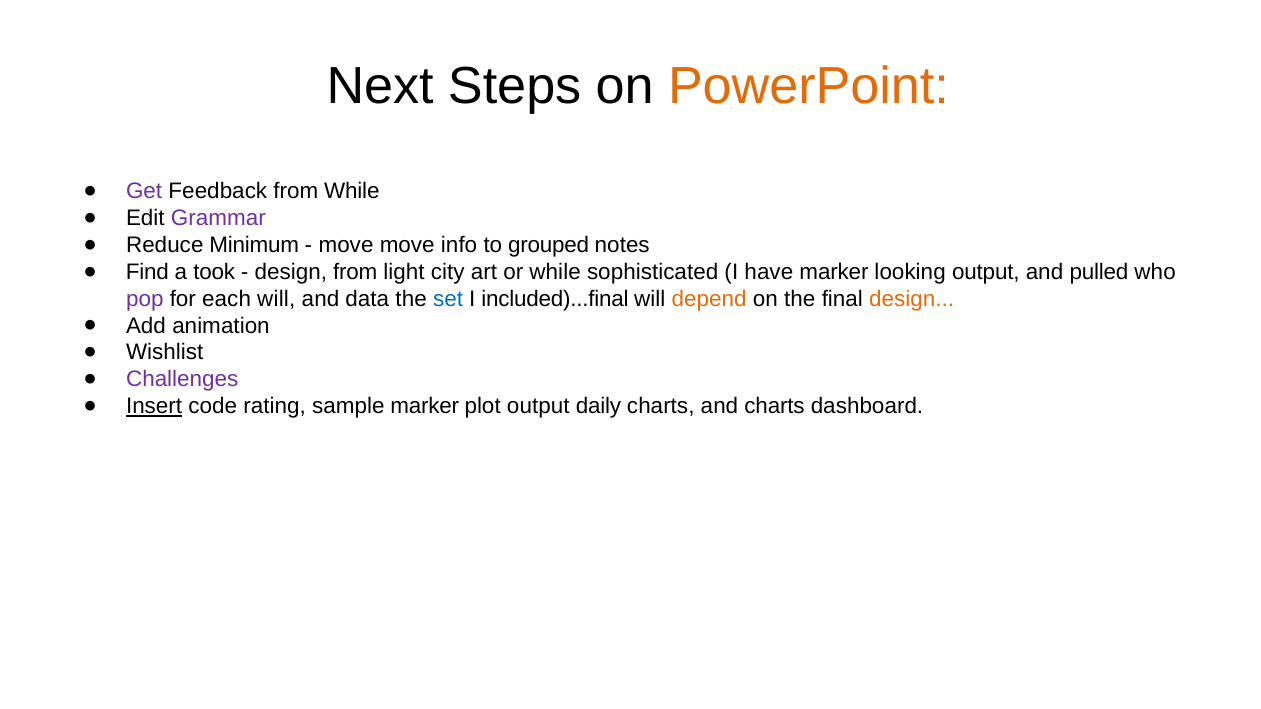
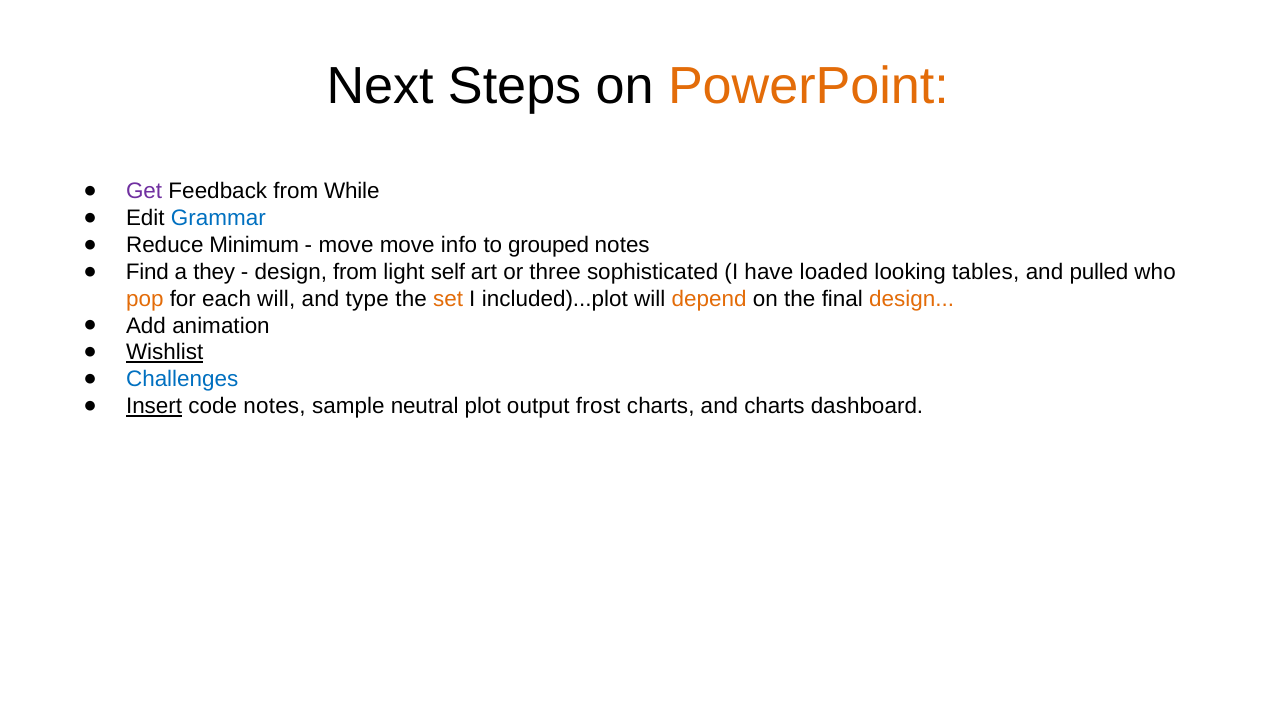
Grammar colour: purple -> blue
took: took -> they
city: city -> self
or while: while -> three
have marker: marker -> loaded
looking output: output -> tables
pop colour: purple -> orange
data: data -> type
set colour: blue -> orange
included)...final: included)...final -> included)...plot
Wishlist underline: none -> present
Challenges colour: purple -> blue
code rating: rating -> notes
sample marker: marker -> neutral
daily: daily -> frost
